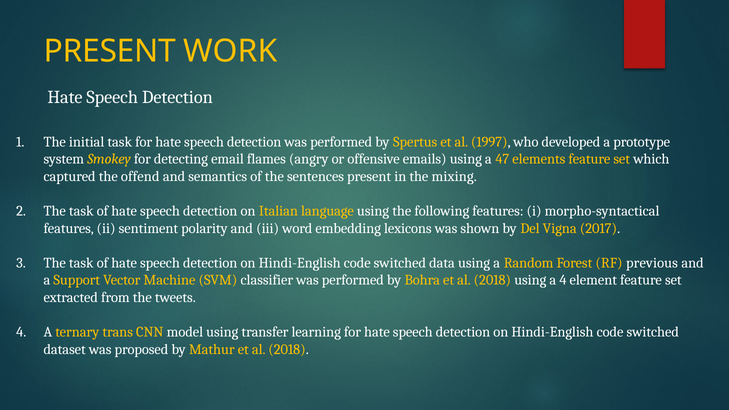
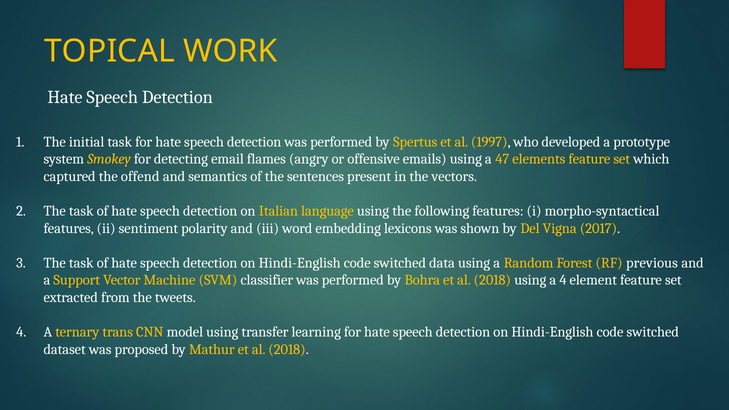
PRESENT at (110, 51): PRESENT -> TOPICAL
mixing: mixing -> vectors
